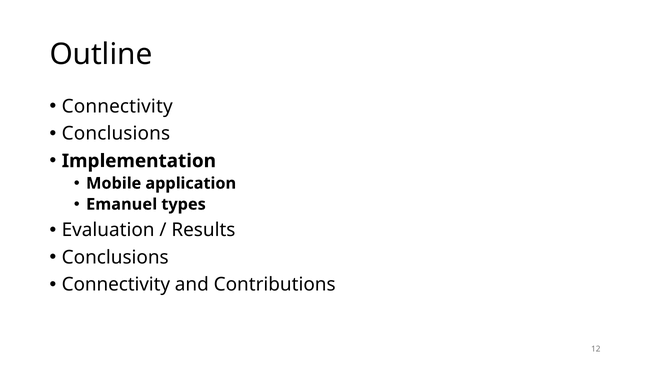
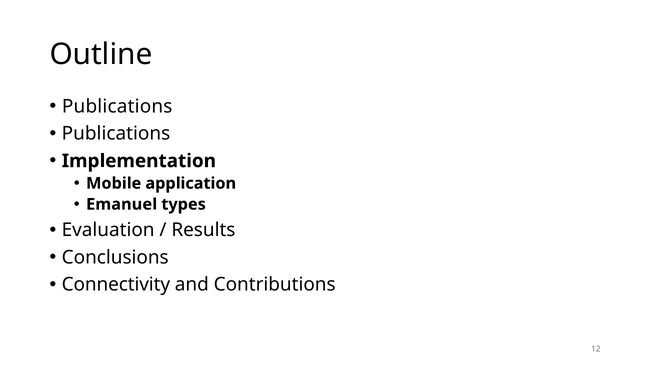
Connectivity at (117, 106): Connectivity -> Publications
Conclusions at (116, 134): Conclusions -> Publications
